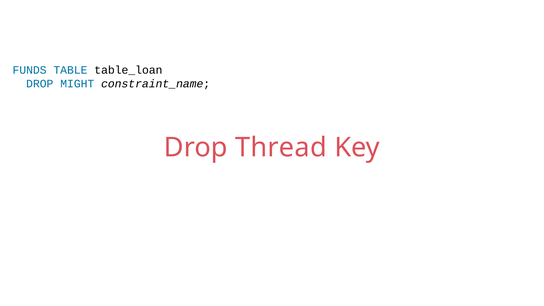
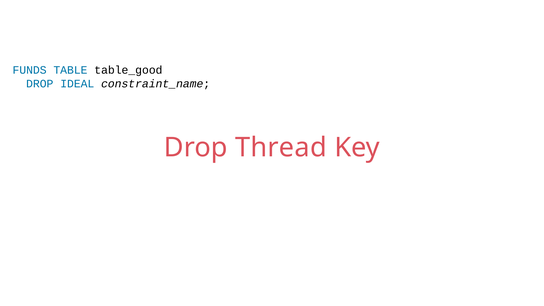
table_loan: table_loan -> table_good
MIGHT: MIGHT -> IDEAL
